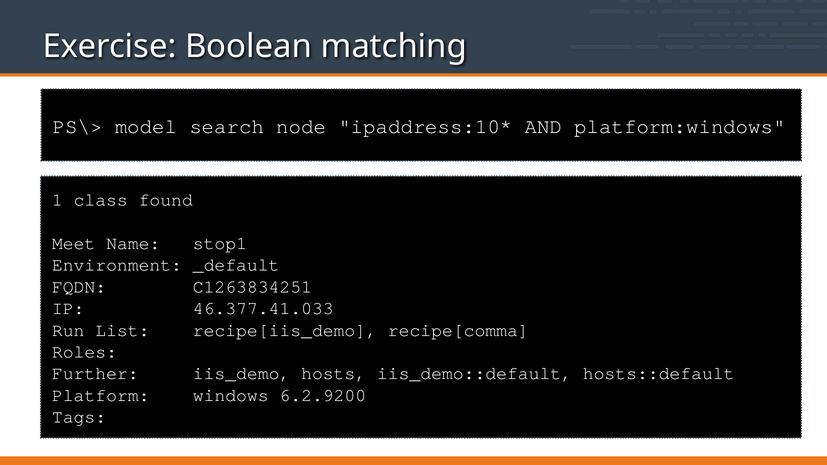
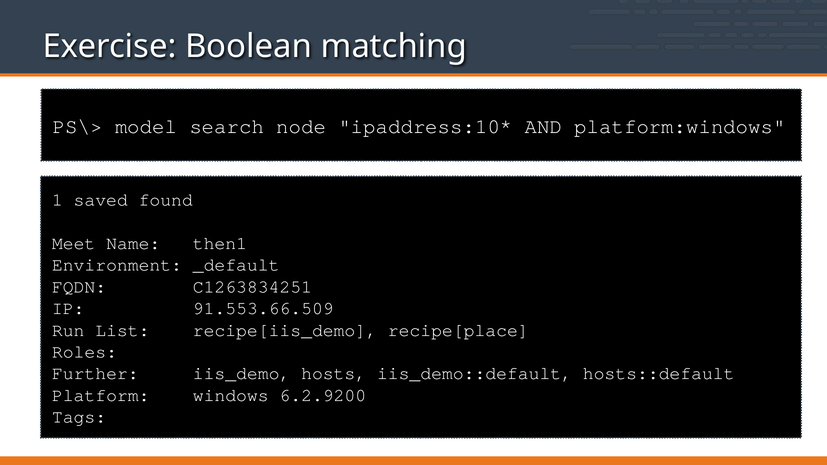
class: class -> saved
stop1: stop1 -> then1
46.377.41.033: 46.377.41.033 -> 91.553.66.509
recipe[comma: recipe[comma -> recipe[place
